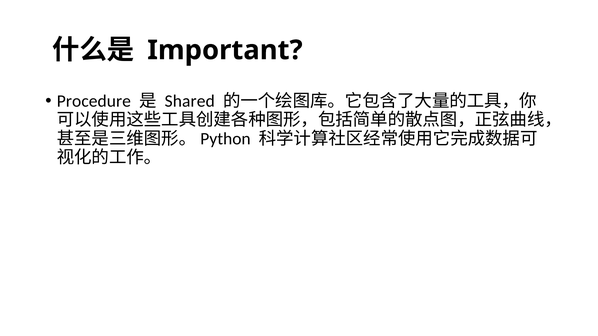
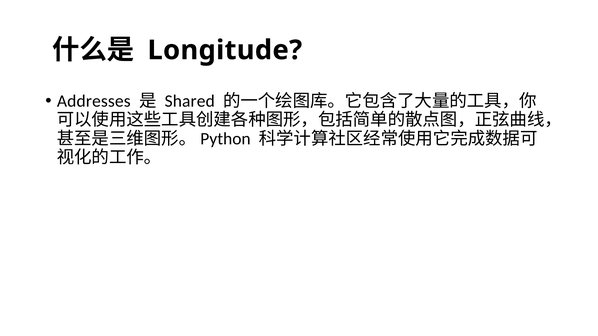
Important: Important -> Longitude
Procedure: Procedure -> Addresses
